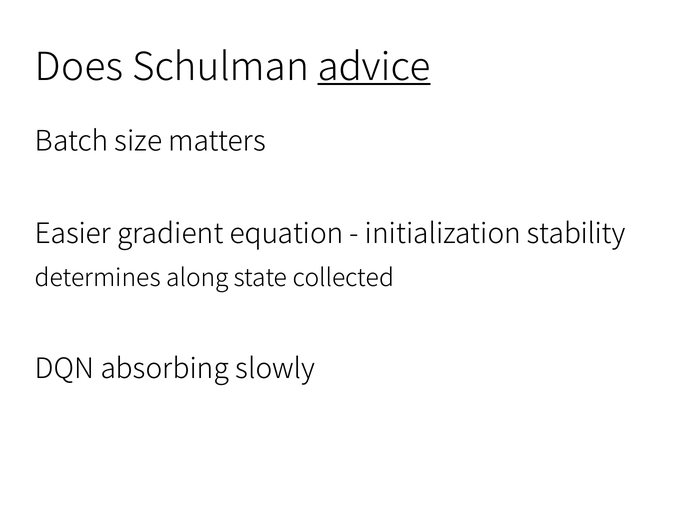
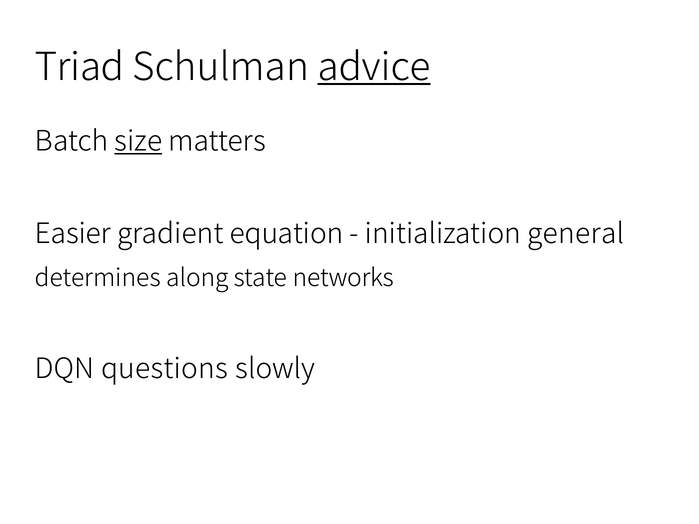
Does: Does -> Triad
size underline: none -> present
stability: stability -> general
collected: collected -> networks
absorbing: absorbing -> questions
